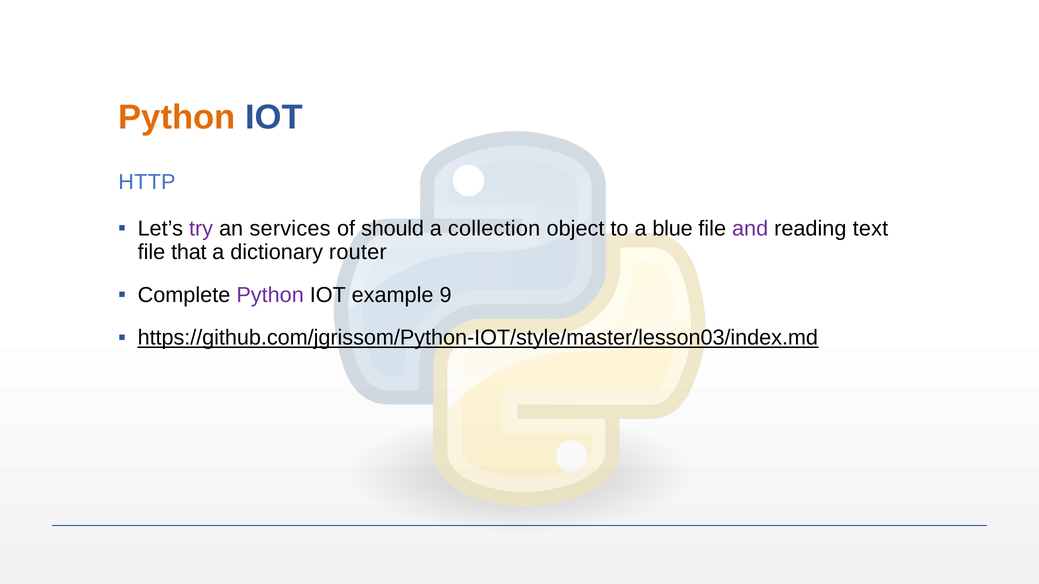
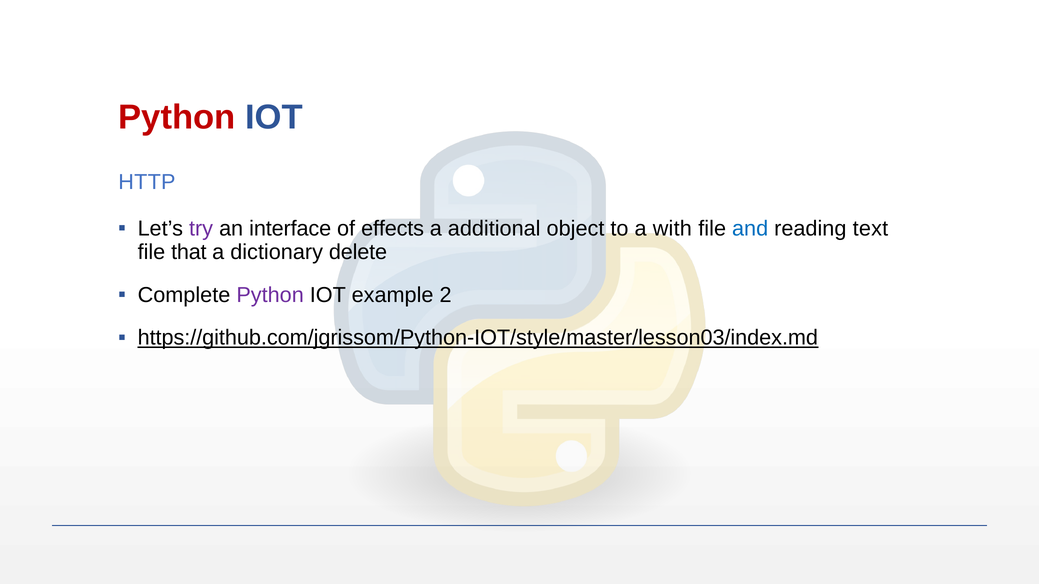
Python at (177, 117) colour: orange -> red
services: services -> interface
should: should -> effects
collection: collection -> additional
blue: blue -> with
and colour: purple -> blue
router: router -> delete
9: 9 -> 2
